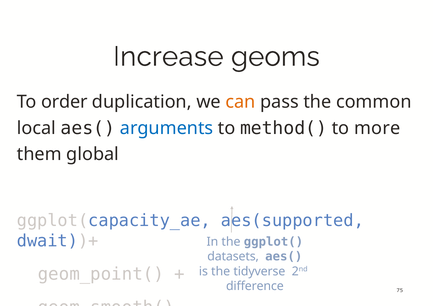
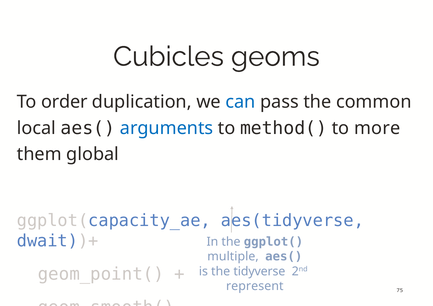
Increase: Increase -> Cubicles
can colour: orange -> blue
aes(supported: aes(supported -> aes(tidyverse
datasets: datasets -> multiple
difference: difference -> represent
